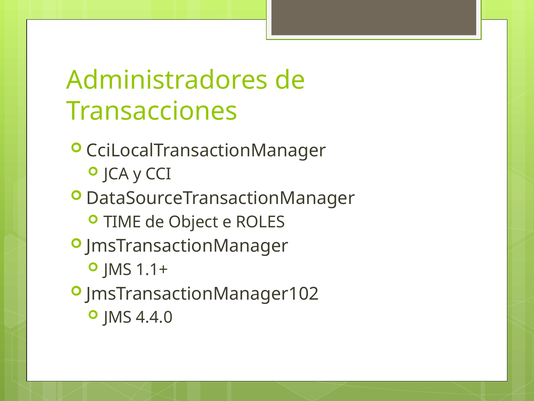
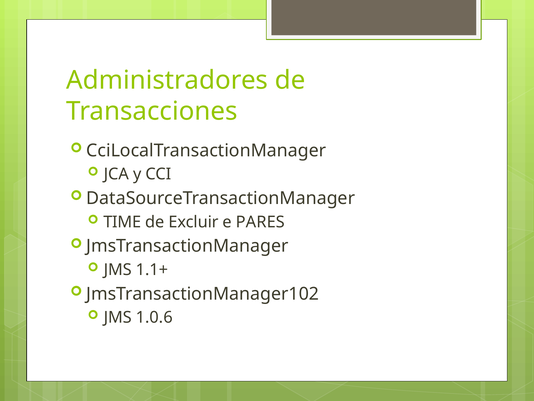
Object: Object -> Excluir
ROLES: ROLES -> PARES
4.4.0: 4.4.0 -> 1.0.6
